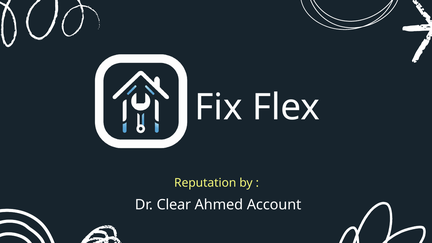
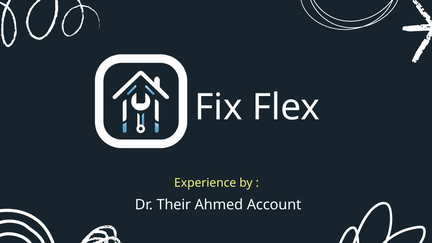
Reputation: Reputation -> Experience
Clear: Clear -> Their
